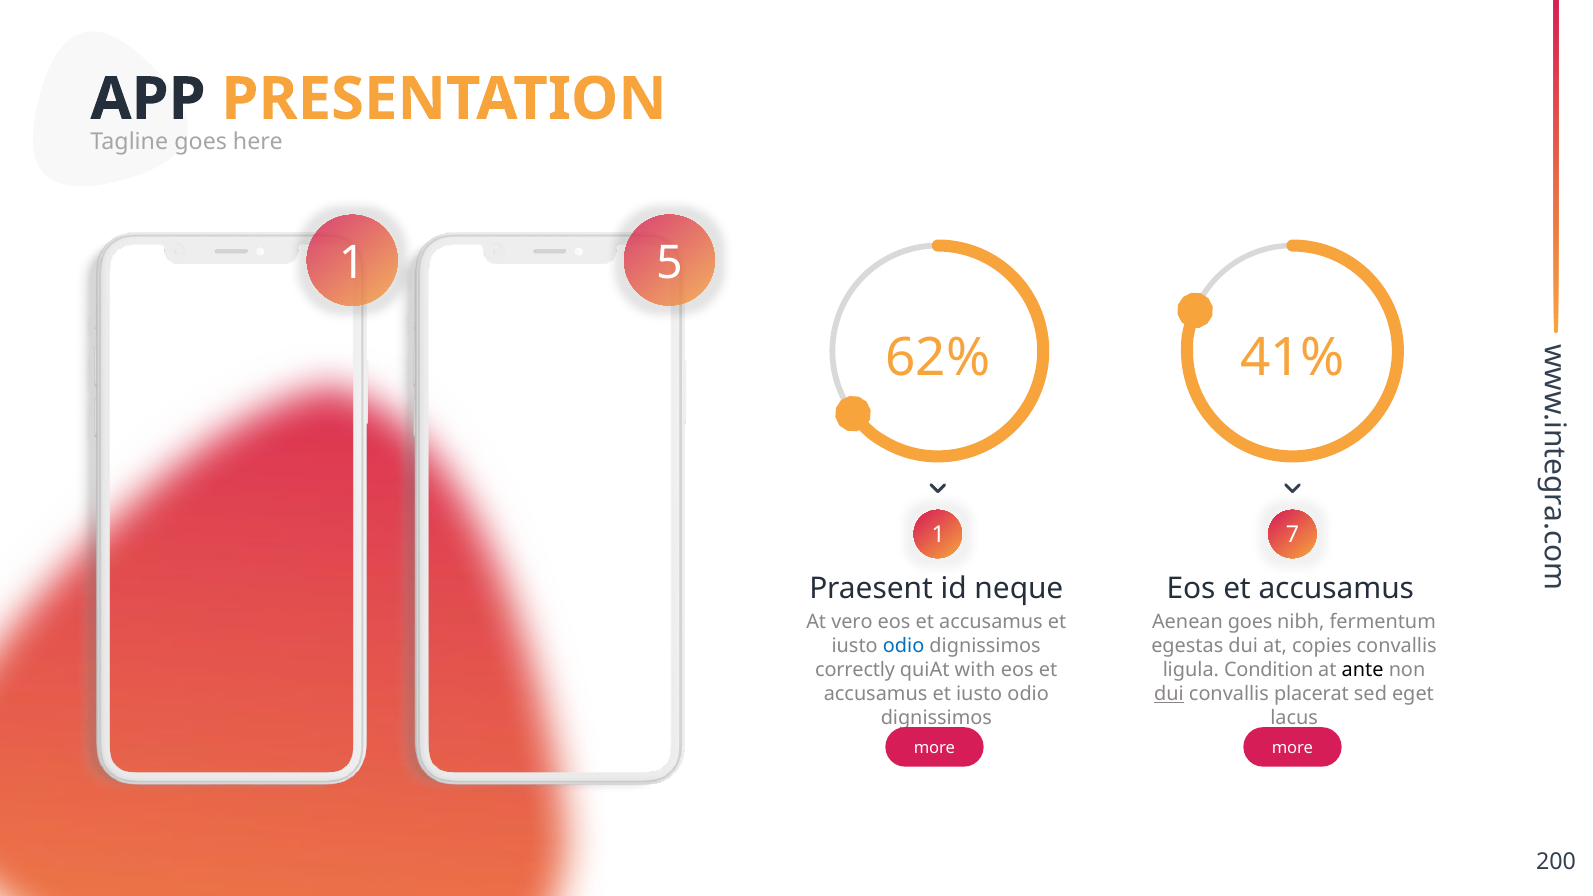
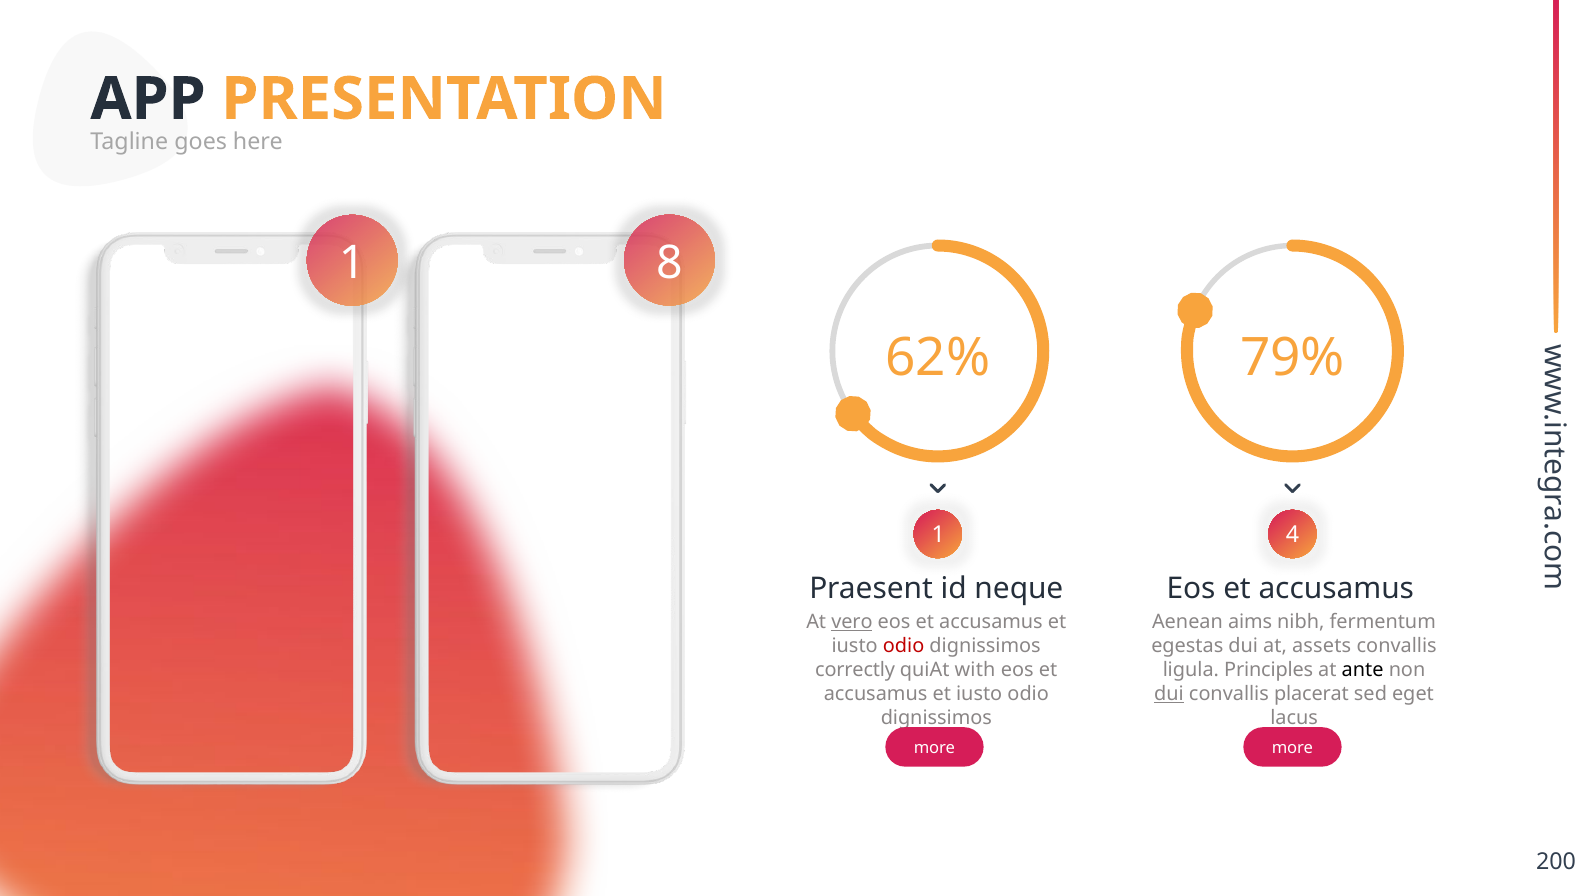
5: 5 -> 8
41%: 41% -> 79%
7: 7 -> 4
vero underline: none -> present
Aenean goes: goes -> aims
odio at (904, 646) colour: blue -> red
copies: copies -> assets
Condition: Condition -> Principles
